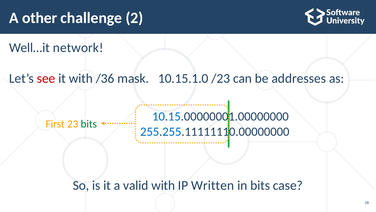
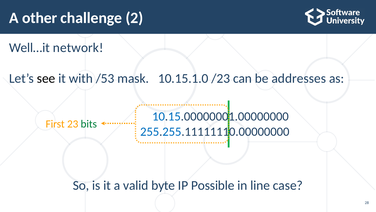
see colour: red -> black
/36: /36 -> /53
valid with: with -> byte
Written: Written -> Possible
in bits: bits -> line
